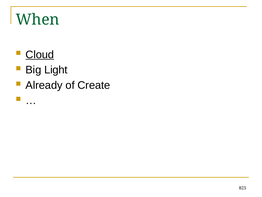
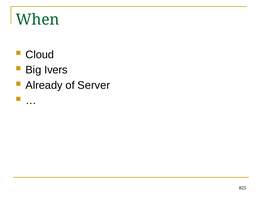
Cloud underline: present -> none
Light: Light -> Ivers
Create: Create -> Server
